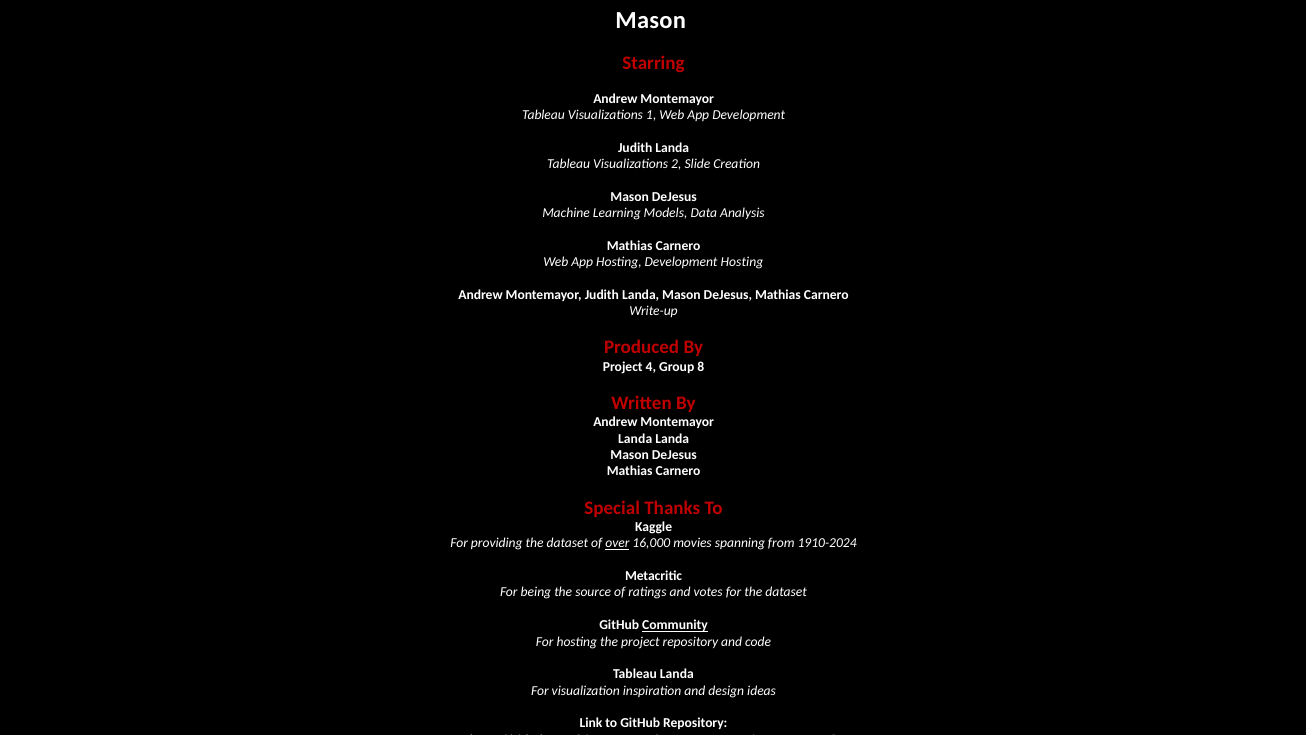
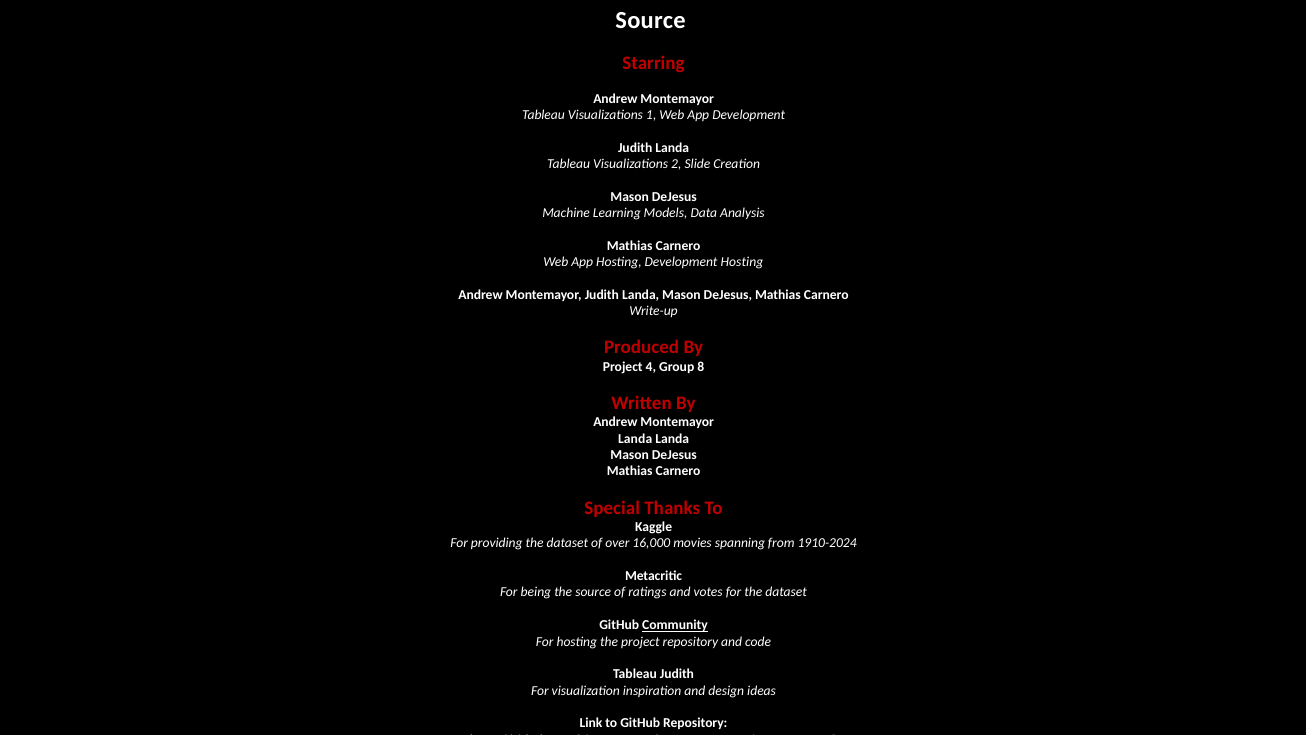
Mason at (651, 21): Mason -> Source
over underline: present -> none
Tableau Landa: Landa -> Judith
